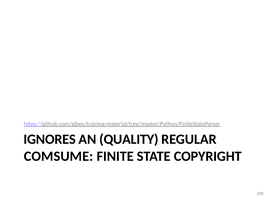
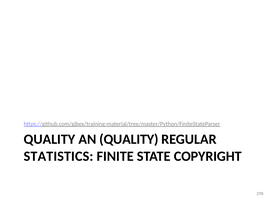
IGNORES at (50, 139): IGNORES -> QUALITY
COMSUME: COMSUME -> STATISTICS
